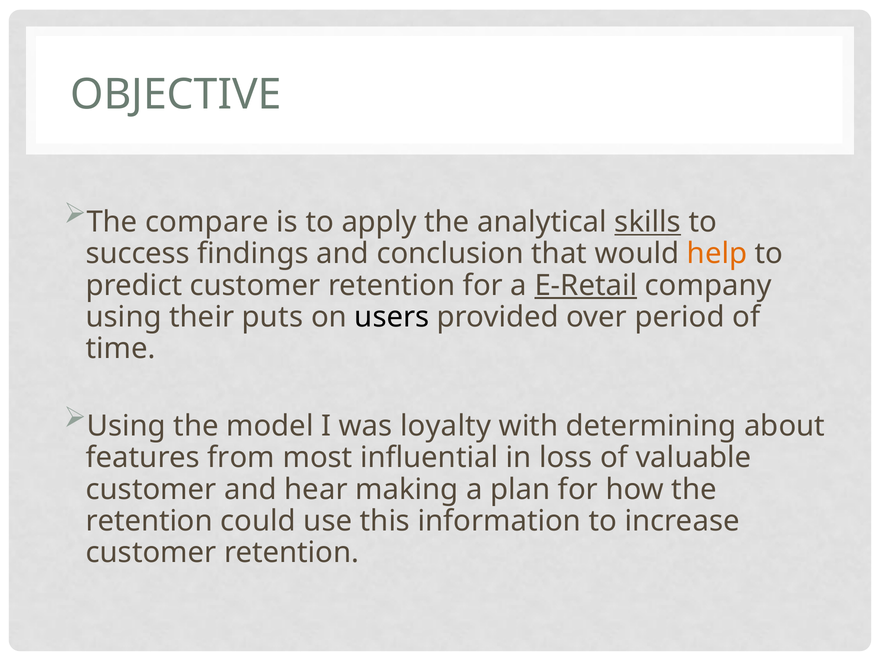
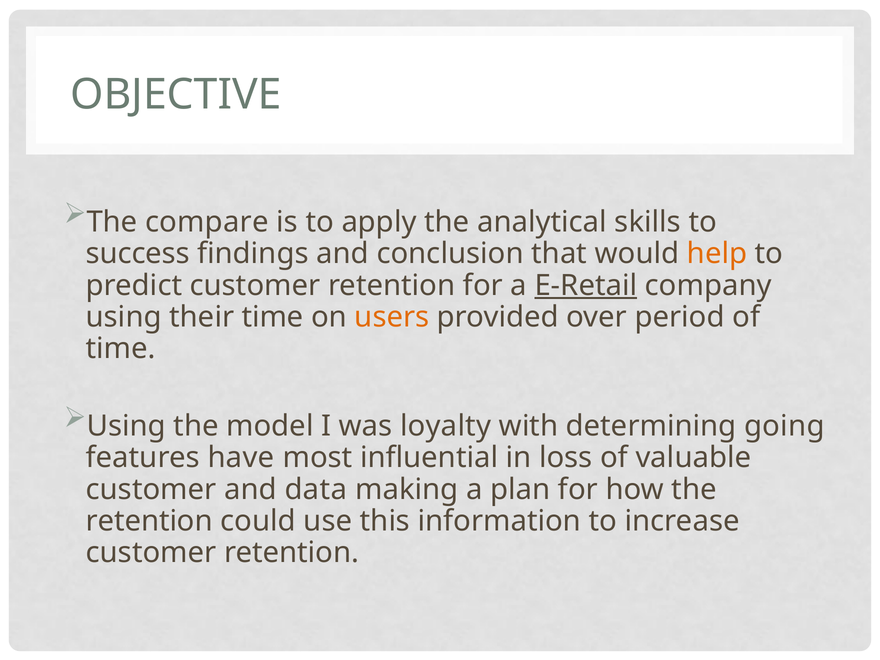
skills underline: present -> none
their puts: puts -> time
users colour: black -> orange
about: about -> going
from: from -> have
hear: hear -> data
